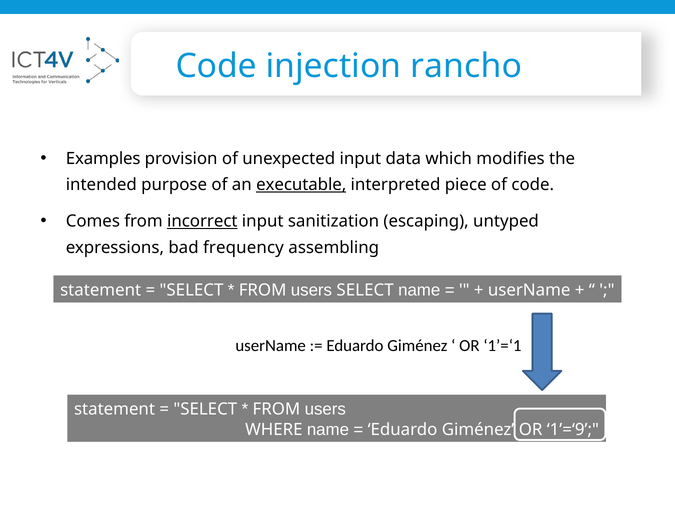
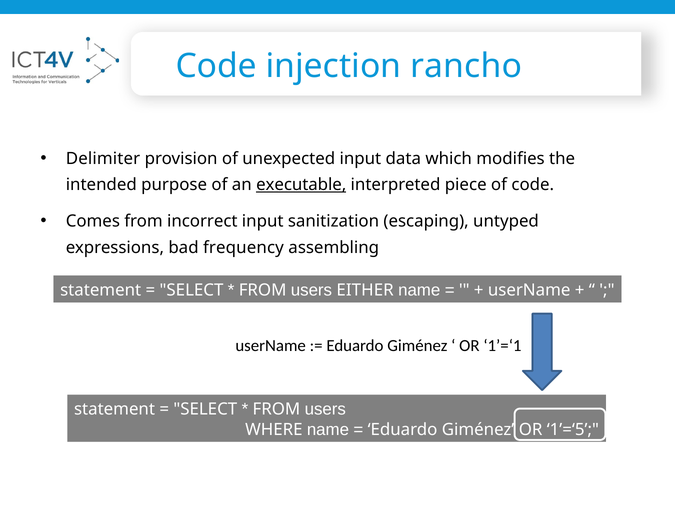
Examples: Examples -> Delimiter
incorrect underline: present -> none
users SELECT: SELECT -> EITHER
1’=‘9: 1’=‘9 -> 1’=‘5
